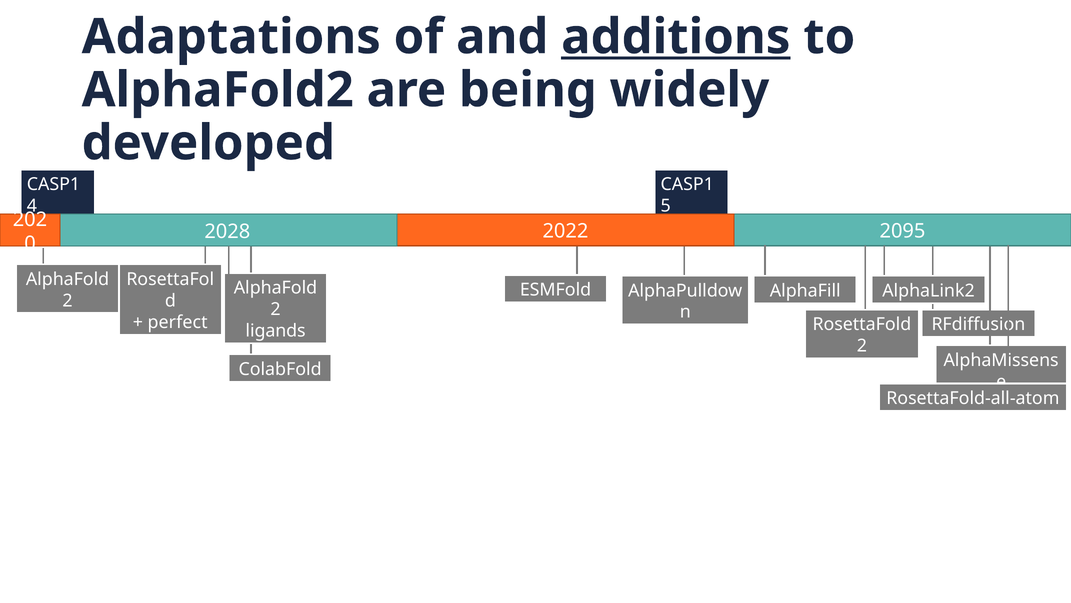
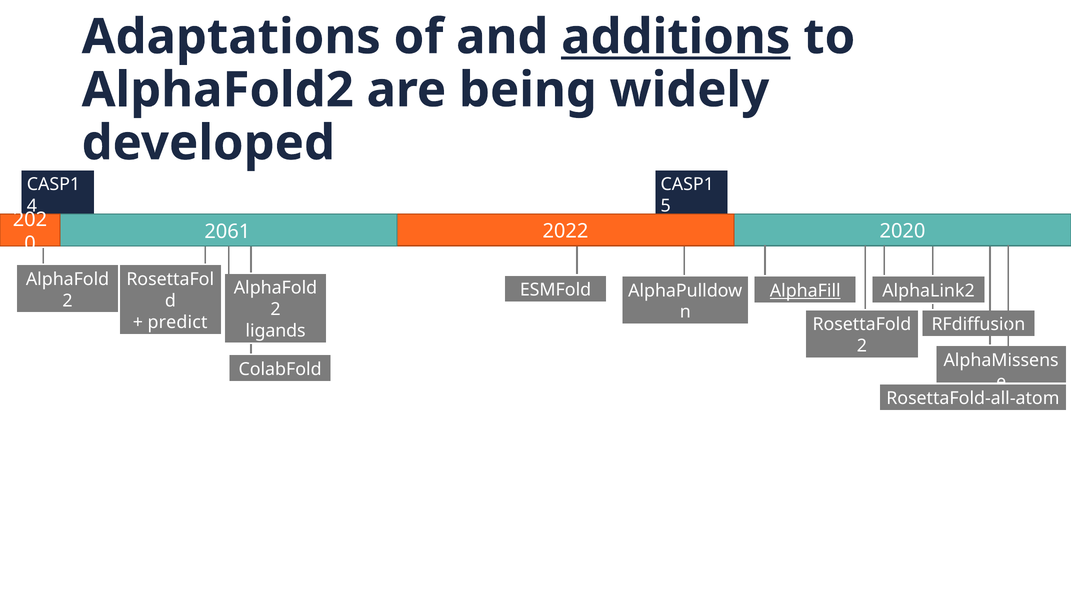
2095: 2095 -> 2020
2028: 2028 -> 2061
AlphaFill underline: none -> present
perfect: perfect -> predict
